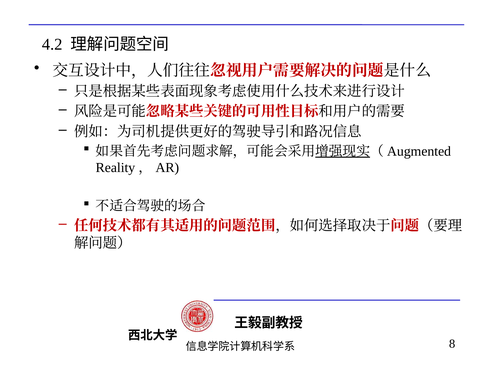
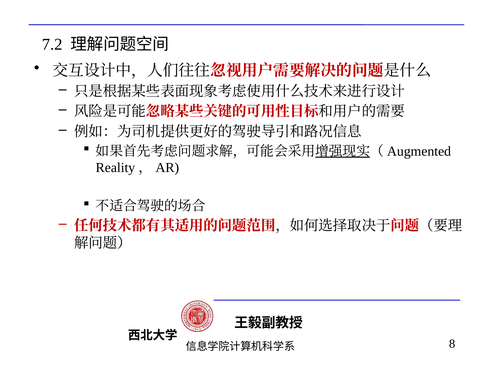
4.2: 4.2 -> 7.2
